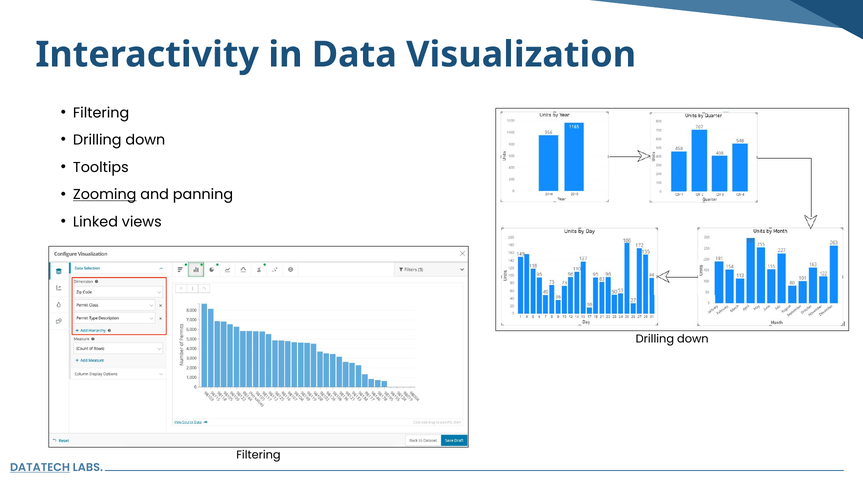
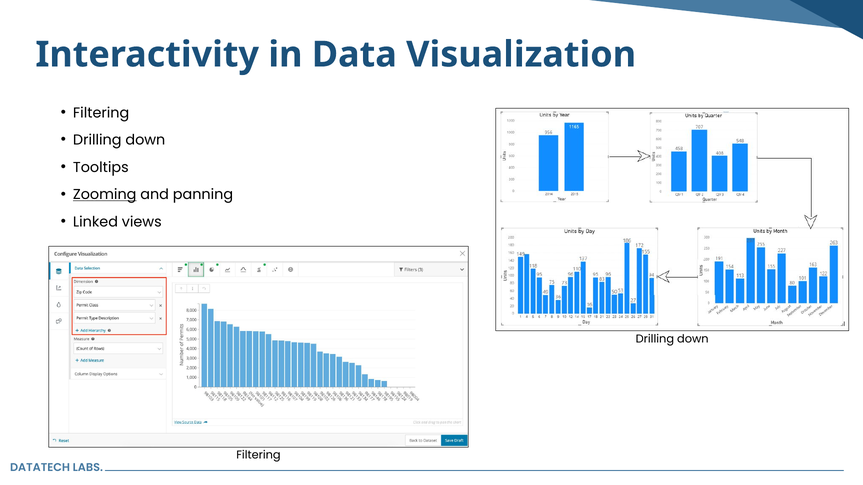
DATATECH underline: present -> none
